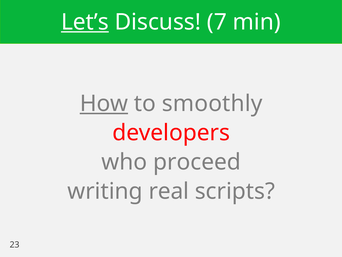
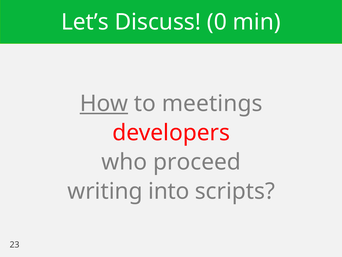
Let’s underline: present -> none
7: 7 -> 0
smoothly: smoothly -> meetings
real: real -> into
